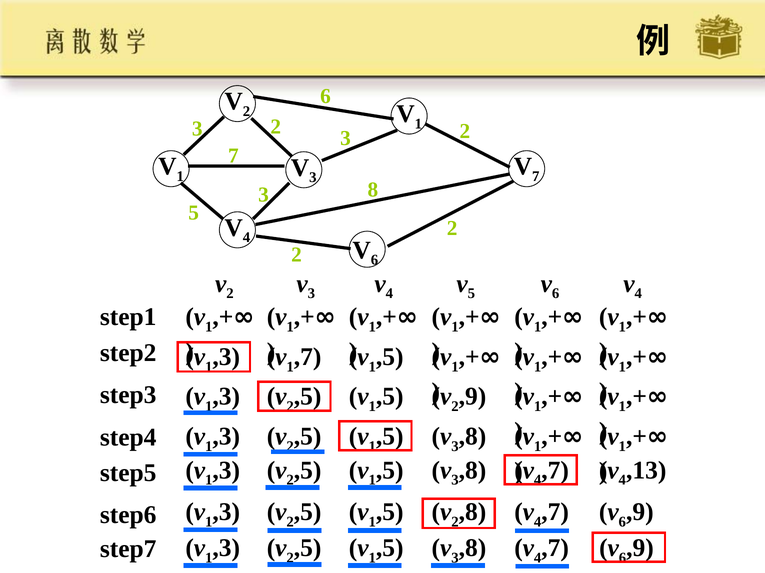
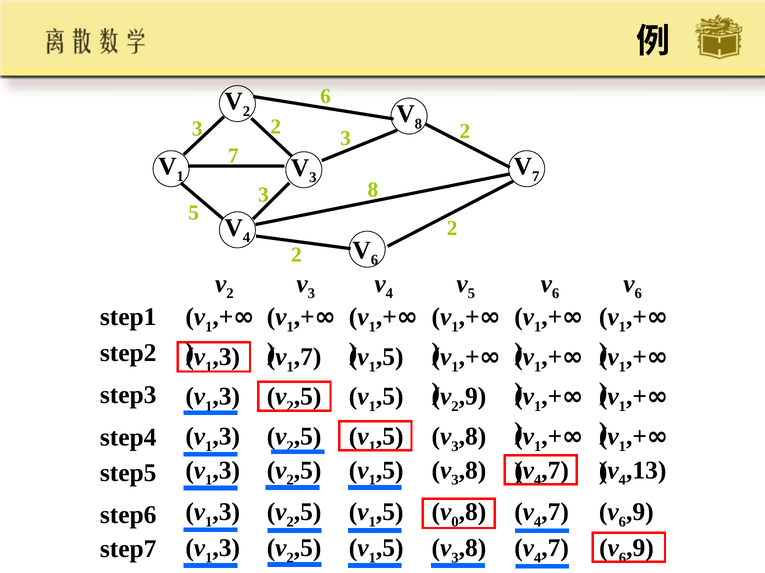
1 at (418, 124): 1 -> 8
4 at (638, 294): 4 -> 6
2 at (455, 523): 2 -> 0
